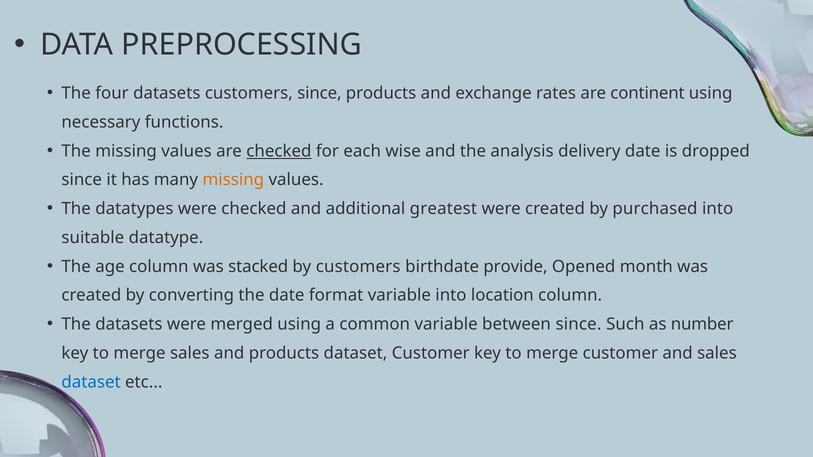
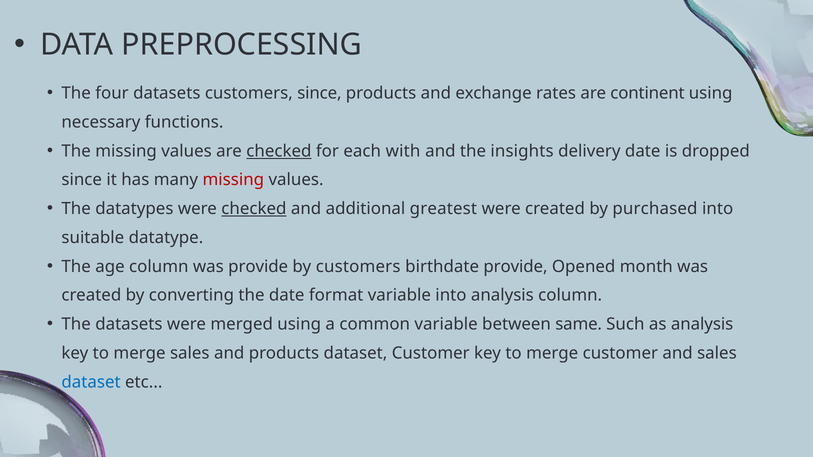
wise: wise -> with
analysis: analysis -> insights
missing at (233, 180) colour: orange -> red
checked at (254, 209) underline: none -> present
was stacked: stacked -> provide
into location: location -> analysis
between since: since -> same
as number: number -> analysis
